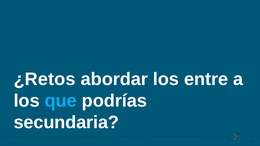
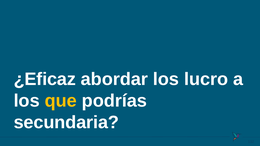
¿Retos: ¿Retos -> ¿Eficaz
entre: entre -> lucro
que colour: light blue -> yellow
